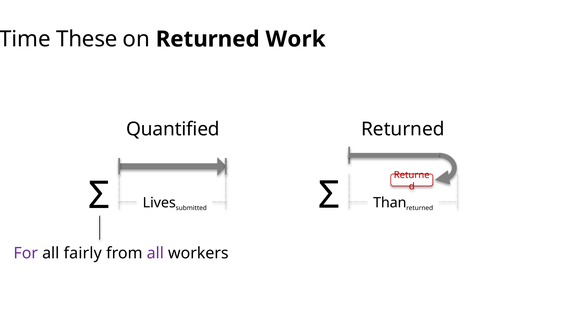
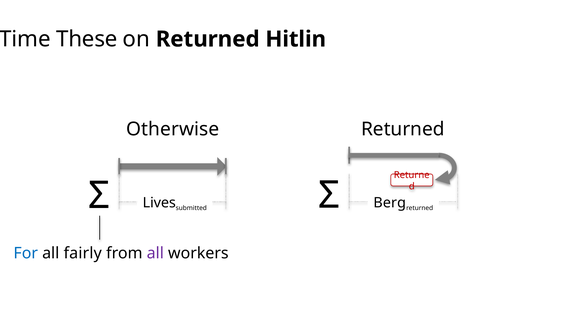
Work: Work -> Hitlin
Quantified: Quantified -> Otherwise
Than: Than -> Berg
For colour: purple -> blue
